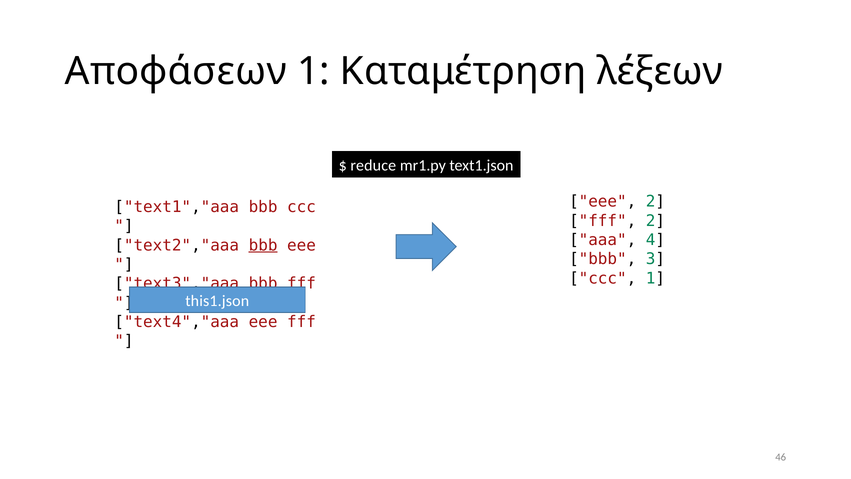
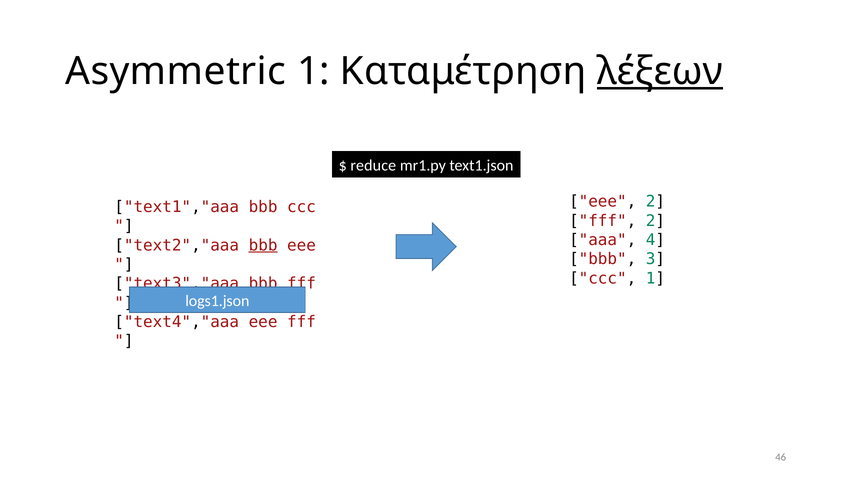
Αποφάσεων: Αποφάσεων -> Asymmetric
λέξεων underline: none -> present
this1.json: this1.json -> logs1.json
